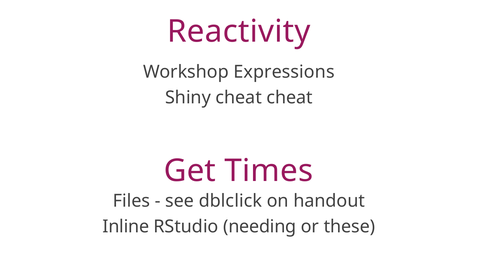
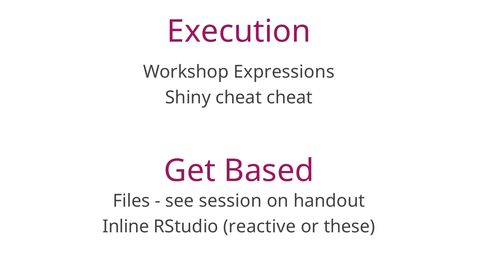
Reactivity: Reactivity -> Execution
Times: Times -> Based
dblclick: dblclick -> session
needing: needing -> reactive
